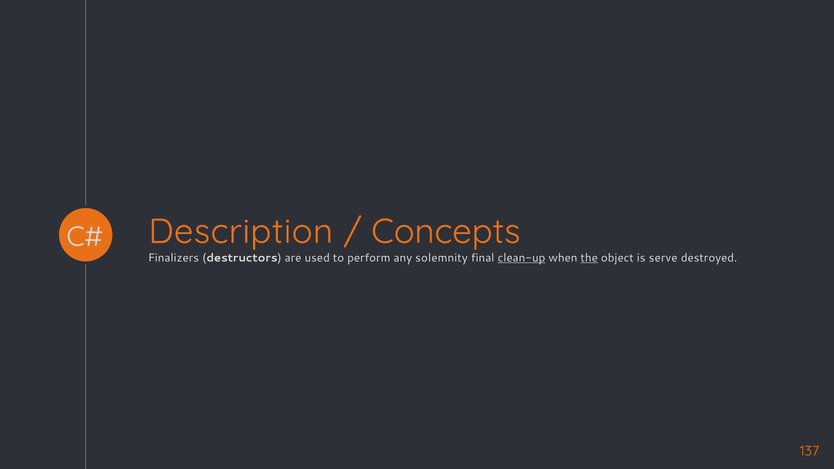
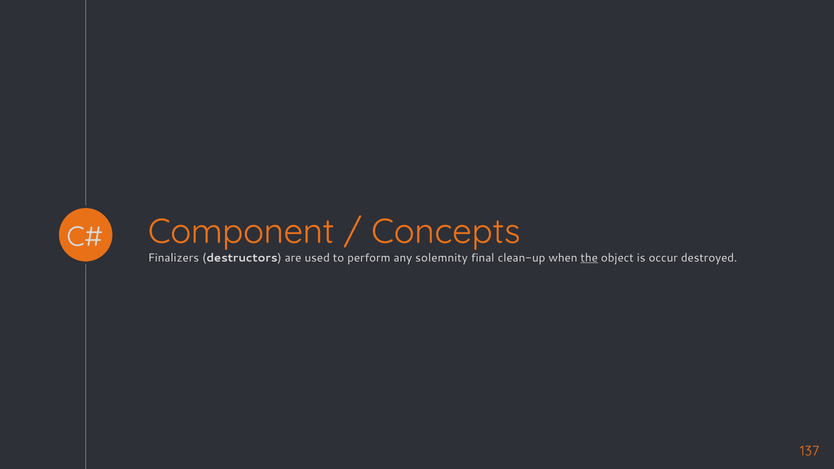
Description: Description -> Component
clean-up underline: present -> none
serve: serve -> occur
